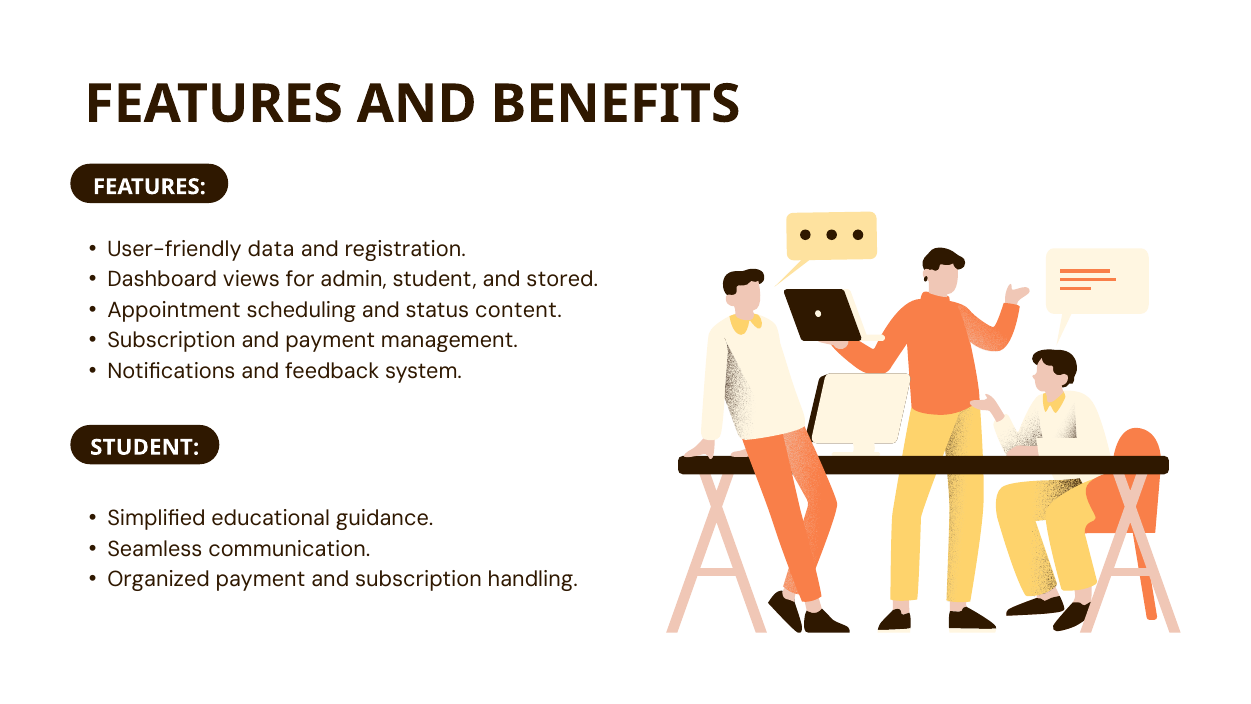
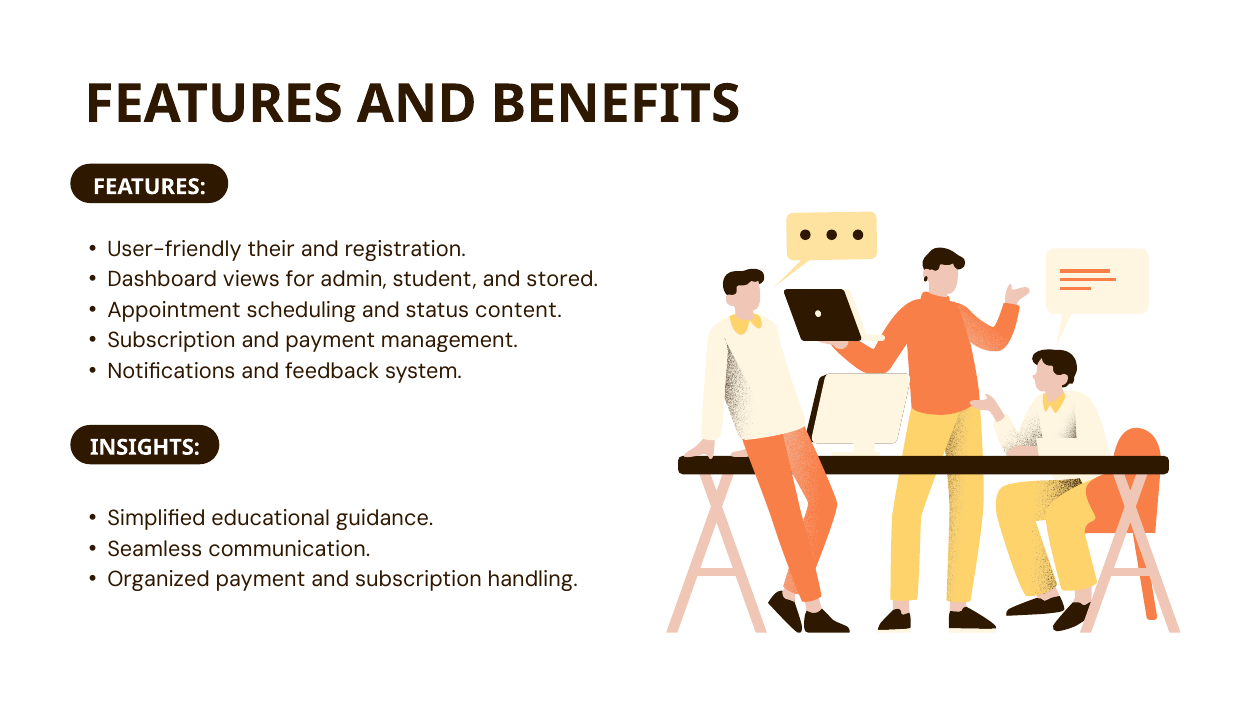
data: data -> their
STUDENT at (145, 447): STUDENT -> INSIGHTS
